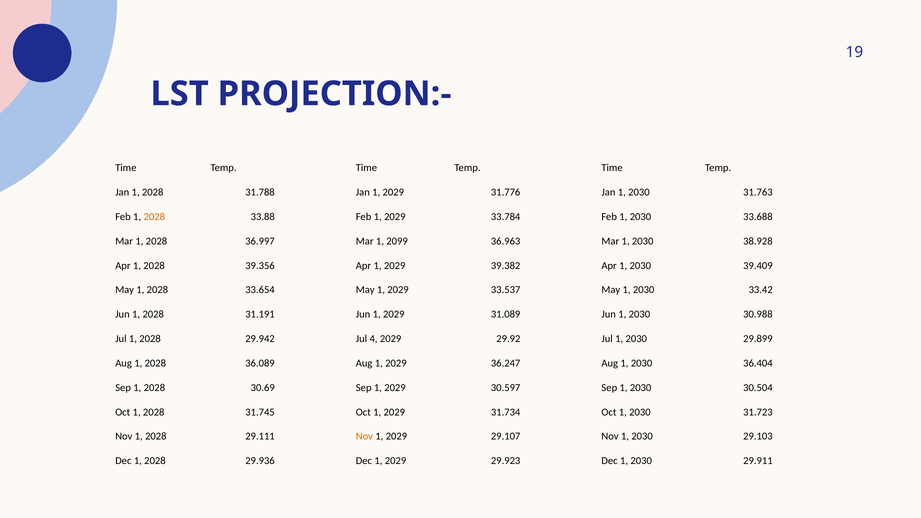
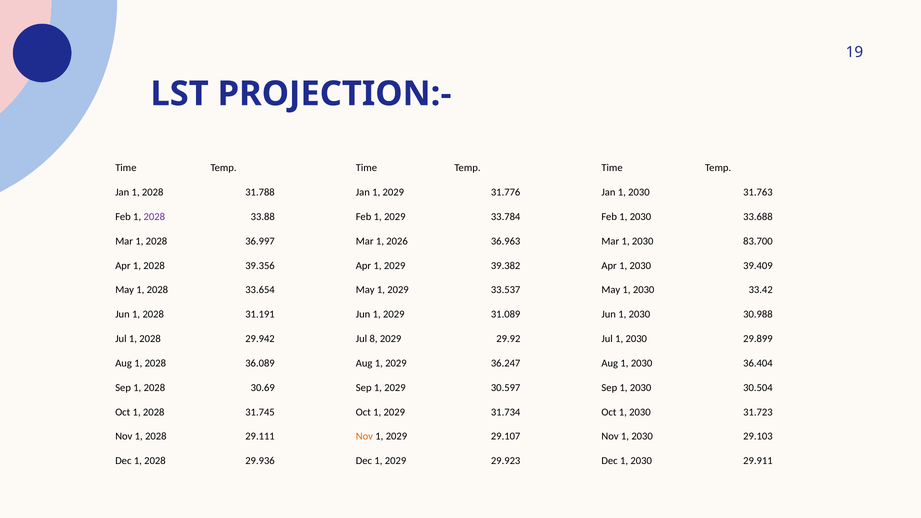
2028 at (154, 217) colour: orange -> purple
2099: 2099 -> 2026
38.928: 38.928 -> 83.700
4: 4 -> 8
